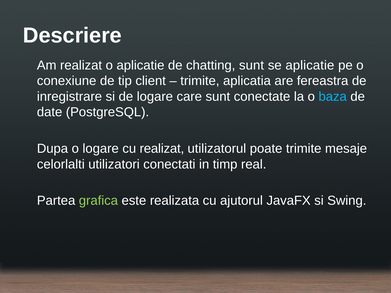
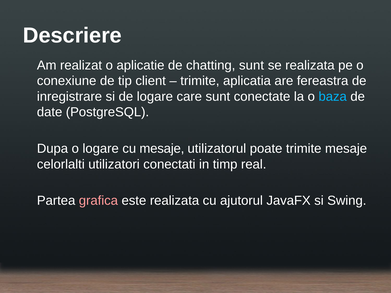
se aplicatie: aplicatie -> realizata
cu realizat: realizat -> mesaje
grafica colour: light green -> pink
